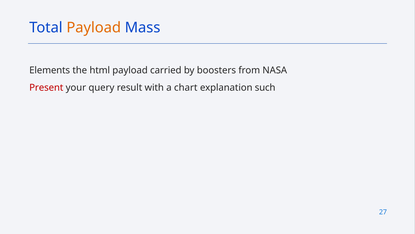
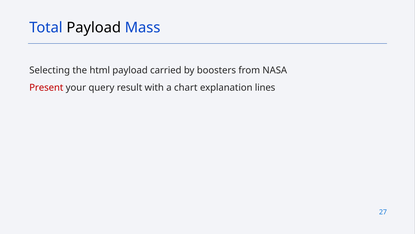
Payload at (94, 28) colour: orange -> black
Elements: Elements -> Selecting
such: such -> lines
